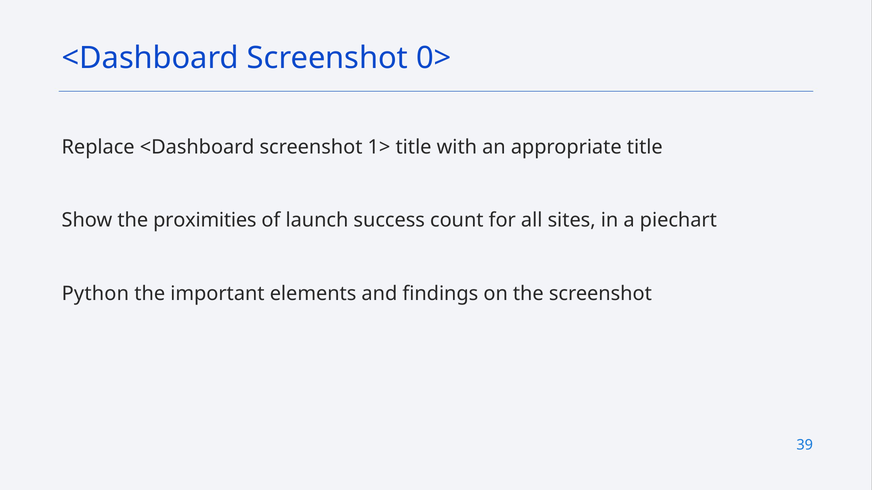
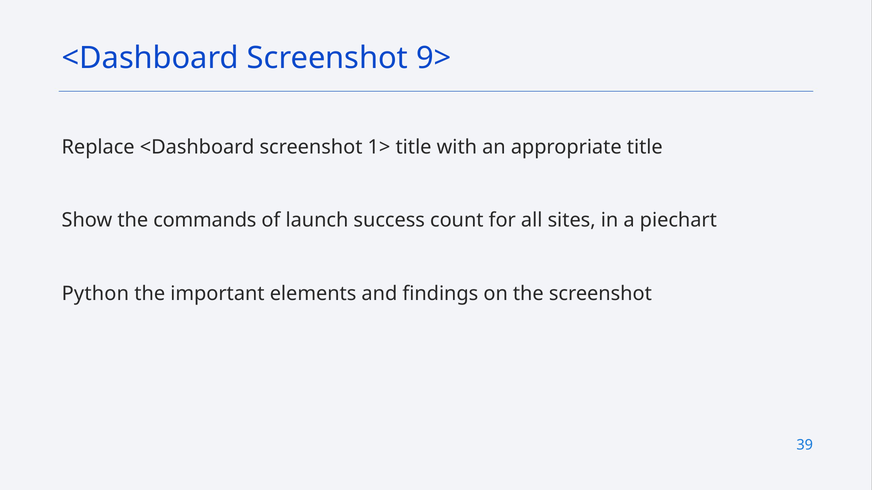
0>: 0> -> 9>
proximities: proximities -> commands
